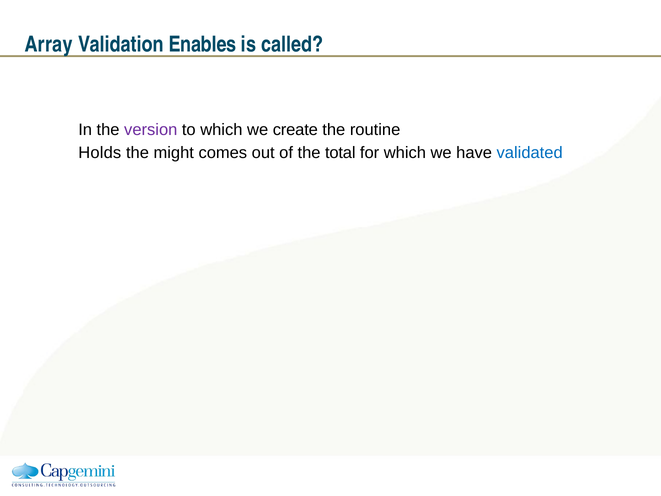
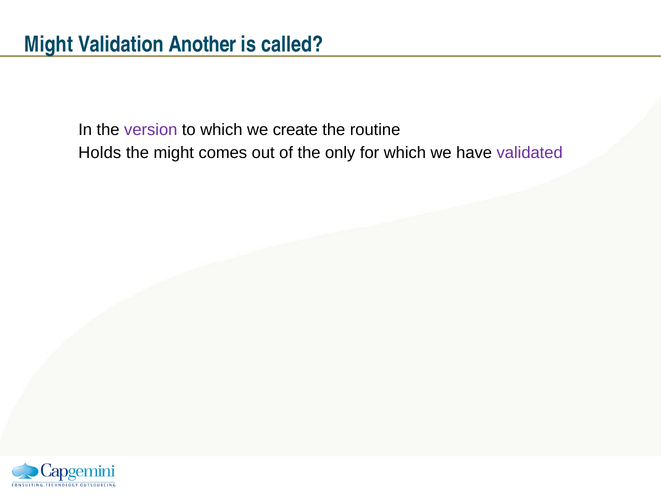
Array at (49, 44): Array -> Might
Enables: Enables -> Another
total: total -> only
validated colour: blue -> purple
